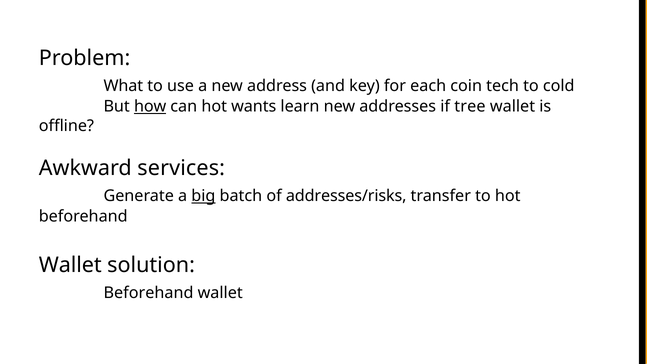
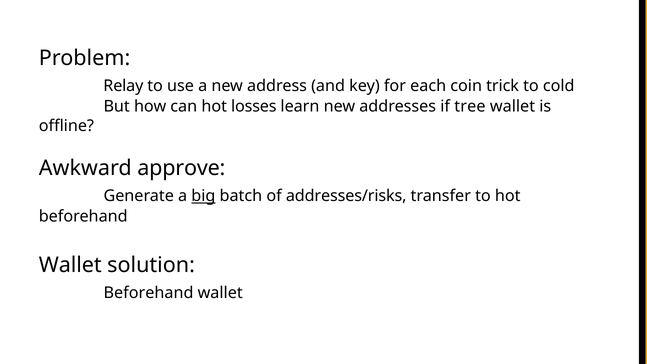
What: What -> Relay
tech: tech -> trick
how underline: present -> none
wants: wants -> losses
services: services -> approve
